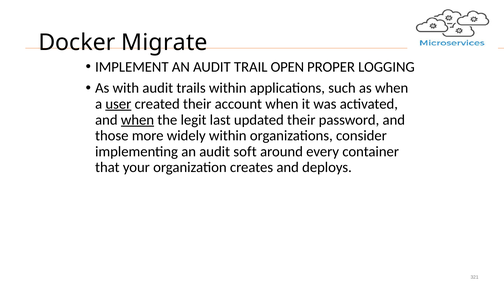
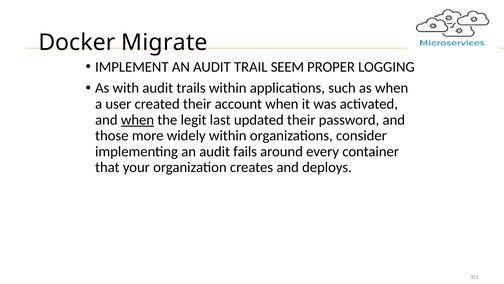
OPEN: OPEN -> SEEM
user underline: present -> none
soft: soft -> fails
